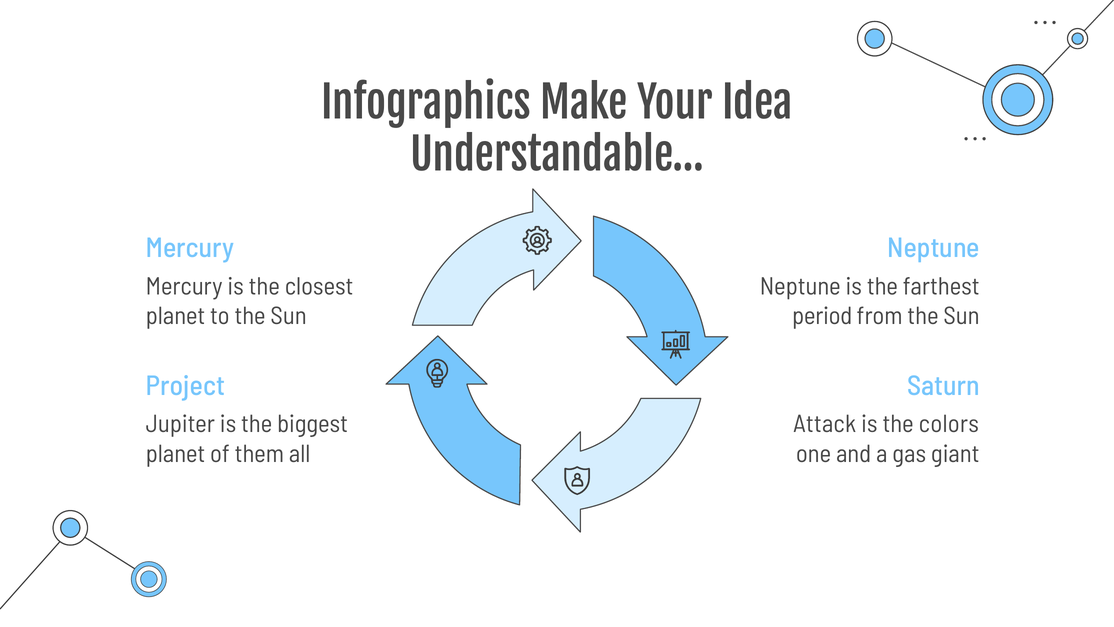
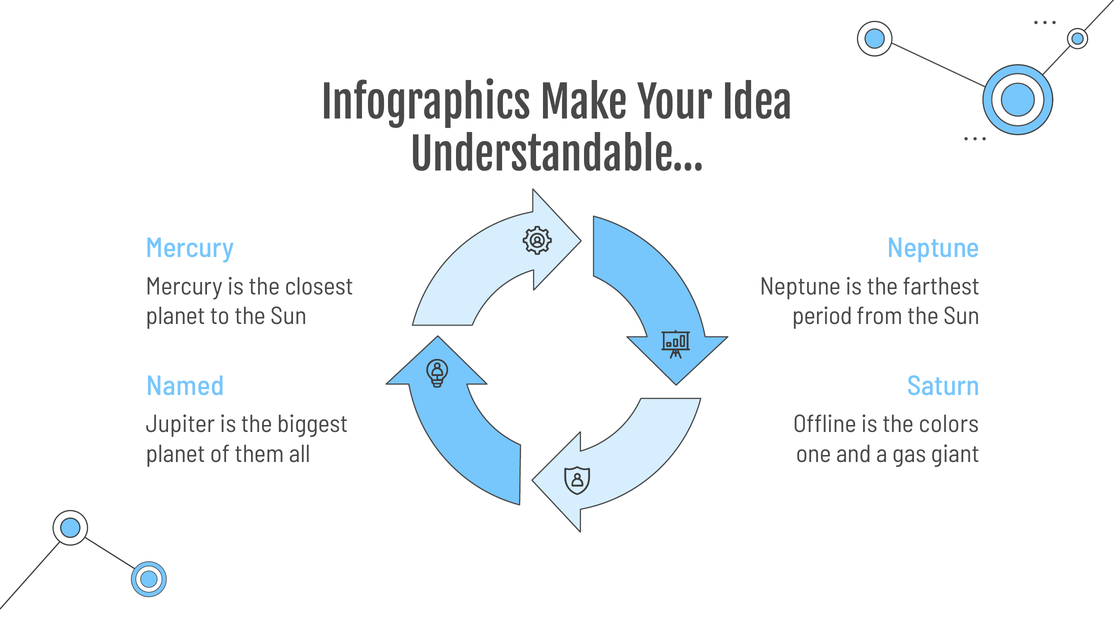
Project: Project -> Named
Attack: Attack -> Offline
